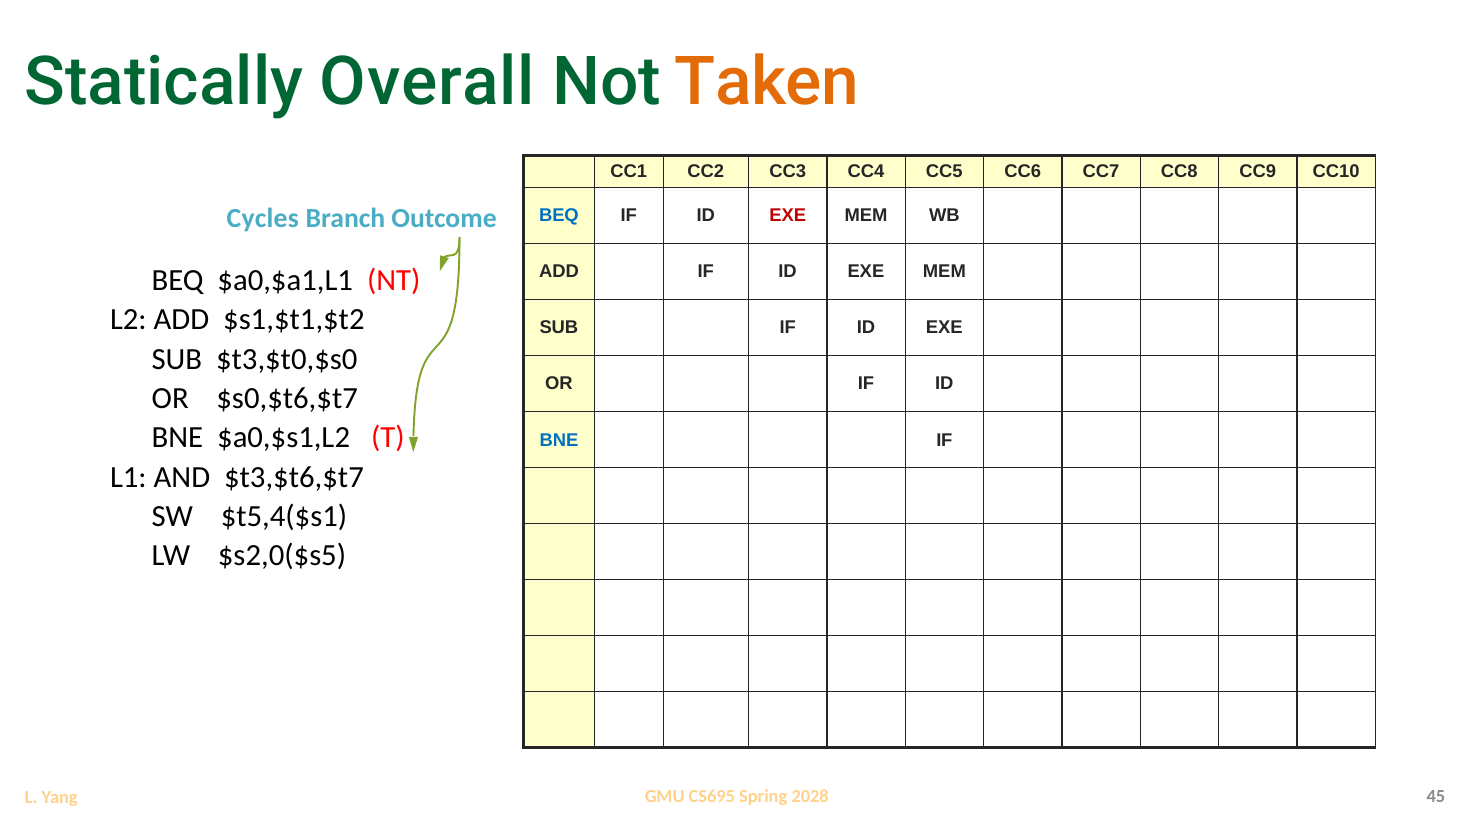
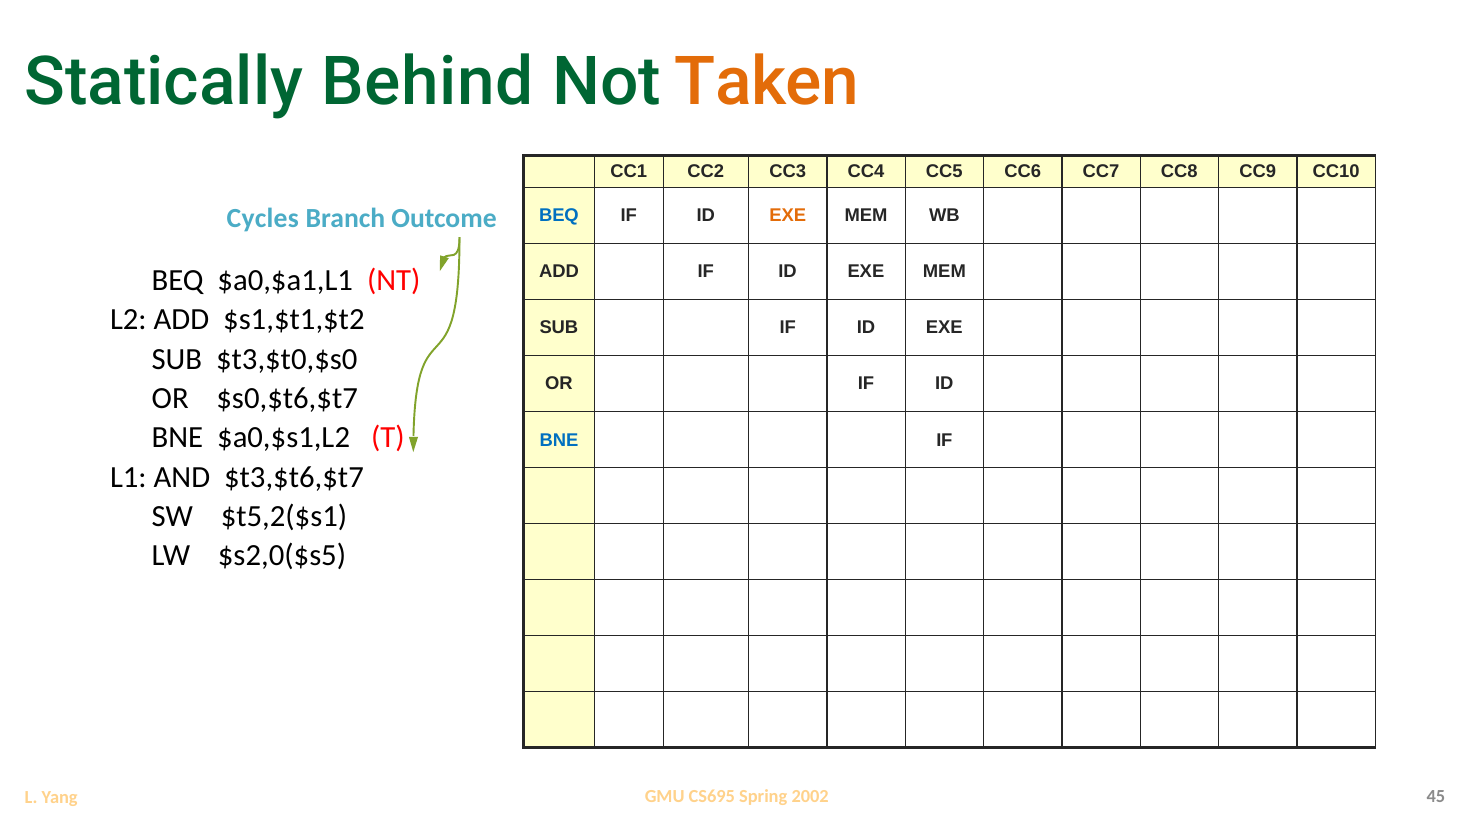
Overall: Overall -> Behind
EXE at (788, 216) colour: red -> orange
$t5,4($s1: $t5,4($s1 -> $t5,2($s1
2028: 2028 -> 2002
